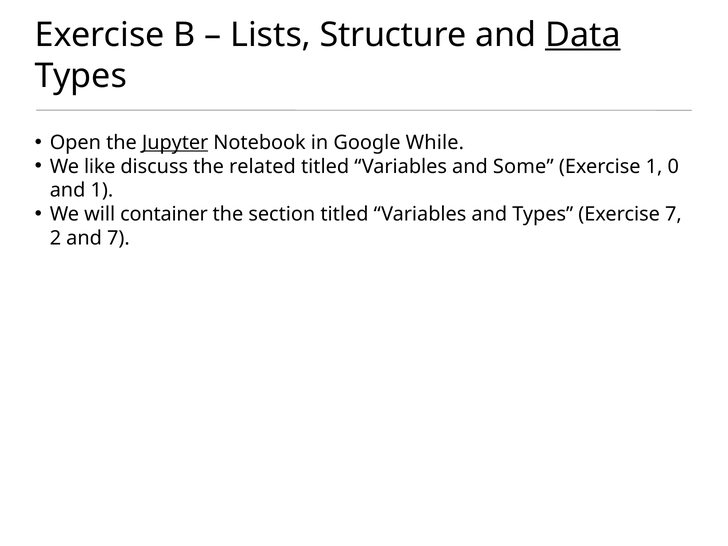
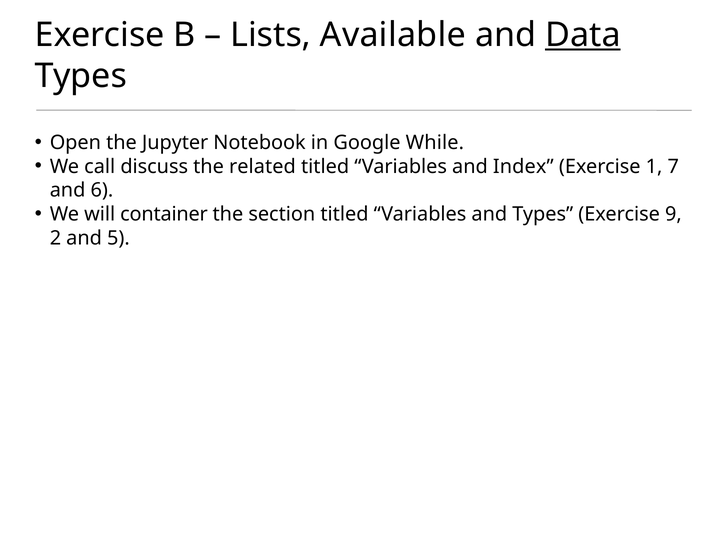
Structure: Structure -> Available
Jupyter underline: present -> none
like: like -> call
Some: Some -> Index
0: 0 -> 7
and 1: 1 -> 6
Exercise 7: 7 -> 9
and 7: 7 -> 5
